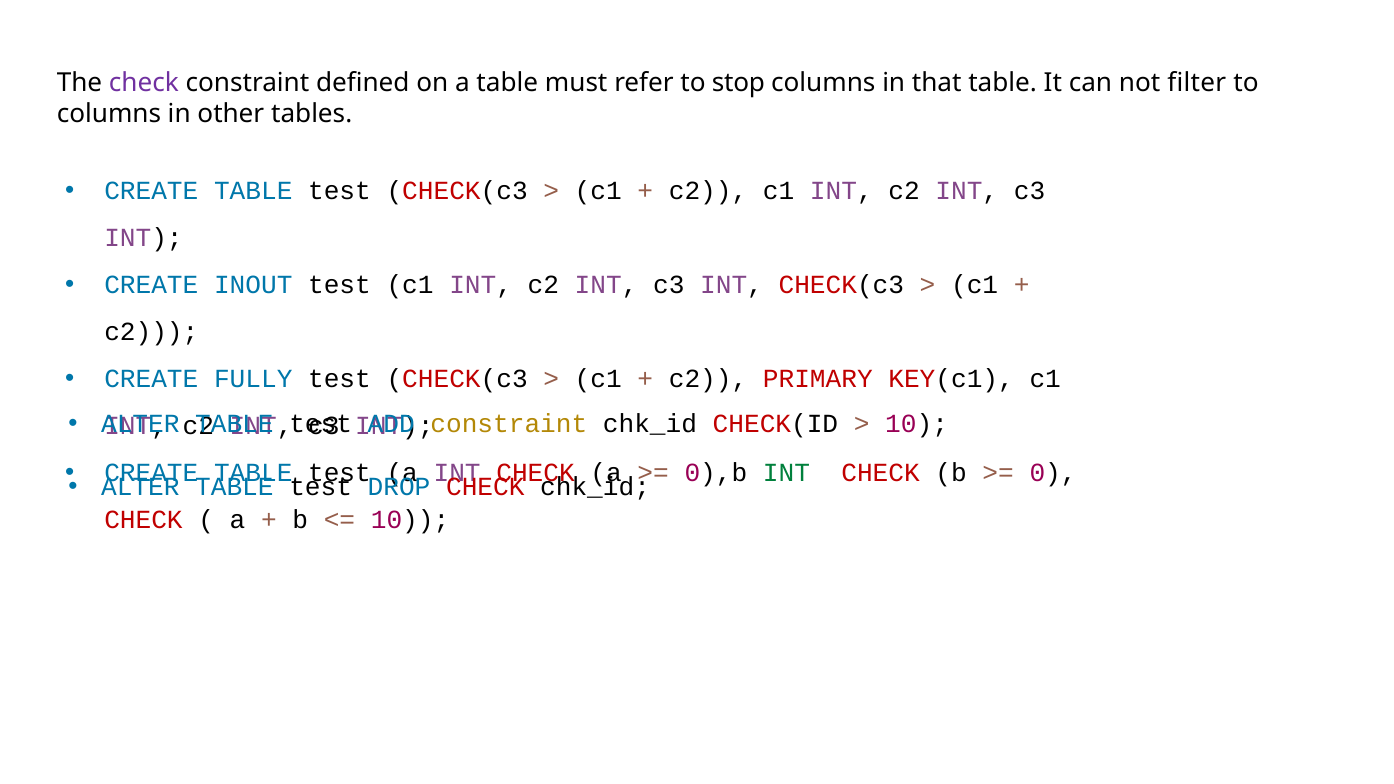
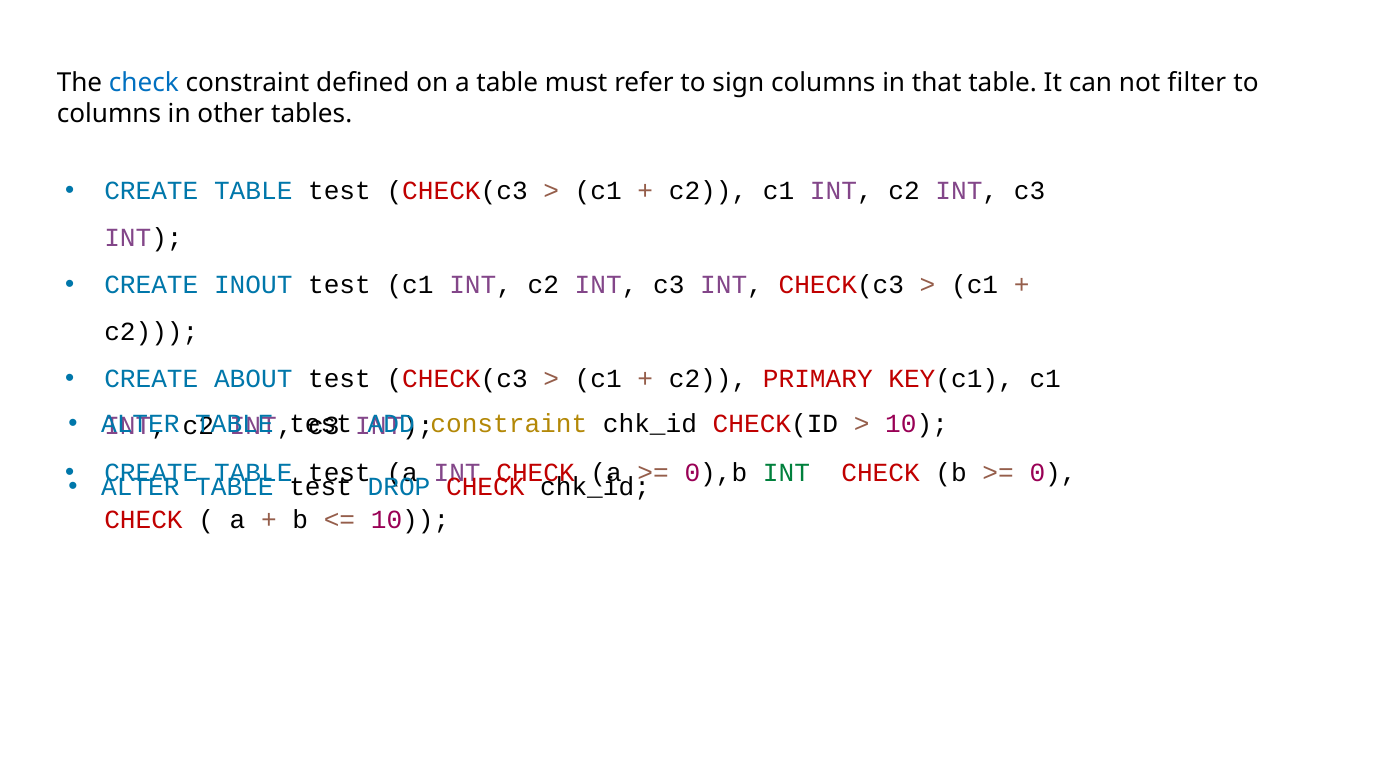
check at (144, 83) colour: purple -> blue
stop: stop -> sign
FULLY: FULLY -> ABOUT
